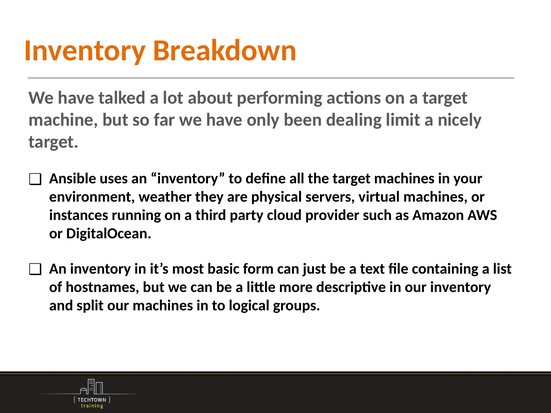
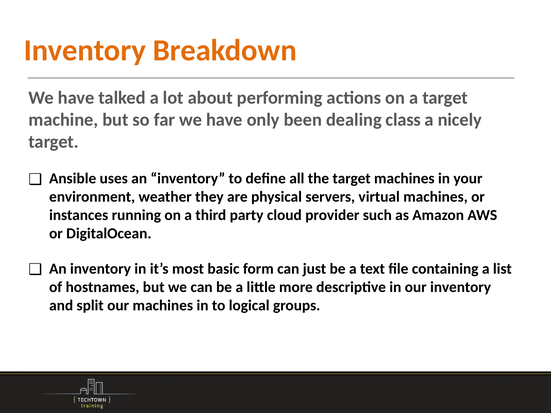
limit: limit -> class
